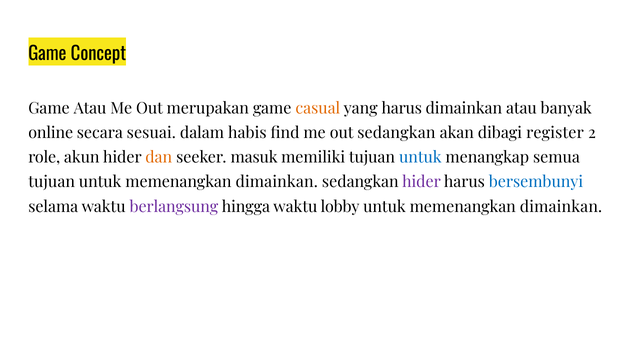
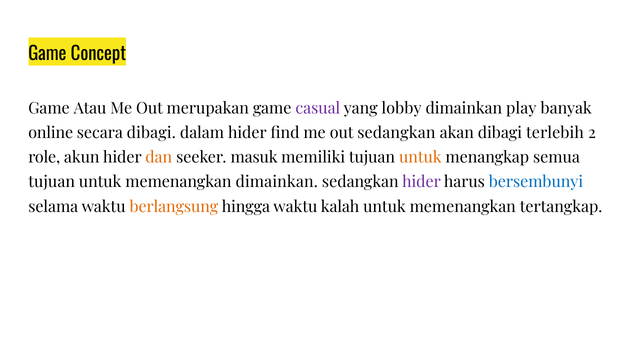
casual colour: orange -> purple
yang harus: harus -> lobby
dimainkan atau: atau -> play
secara sesuai: sesuai -> dibagi
dalam habis: habis -> hider
register: register -> terlebih
untuk at (420, 157) colour: blue -> orange
berlangsung colour: purple -> orange
lobby: lobby -> kalah
dimainkan at (561, 206): dimainkan -> tertangkap
